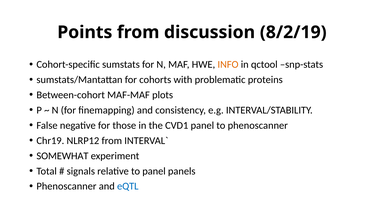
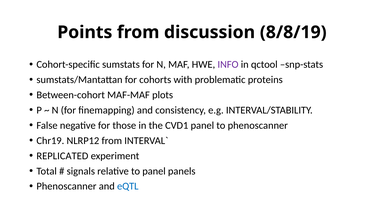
8/2/19: 8/2/19 -> 8/8/19
INFO colour: orange -> purple
SOMEWHAT: SOMEWHAT -> REPLICATED
